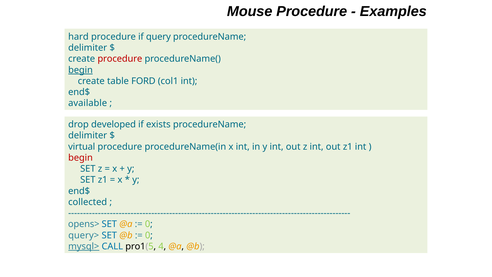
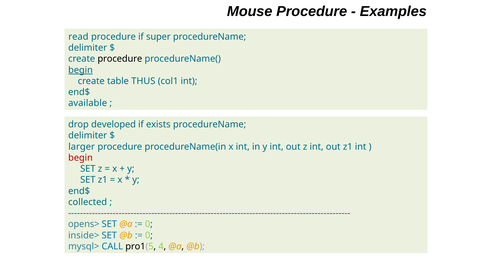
hard: hard -> read
query: query -> super
procedure at (120, 59) colour: red -> black
FORD: FORD -> THUS
virtual: virtual -> larger
query>: query> -> inside>
mysql> underline: present -> none
